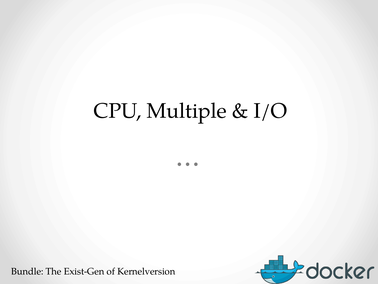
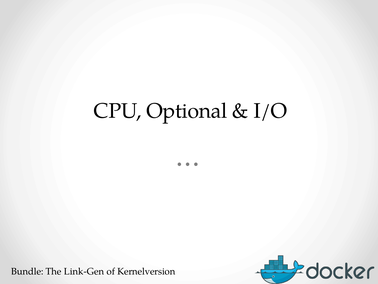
Multiple: Multiple -> Optional
Exist-Gen: Exist-Gen -> Link-Gen
